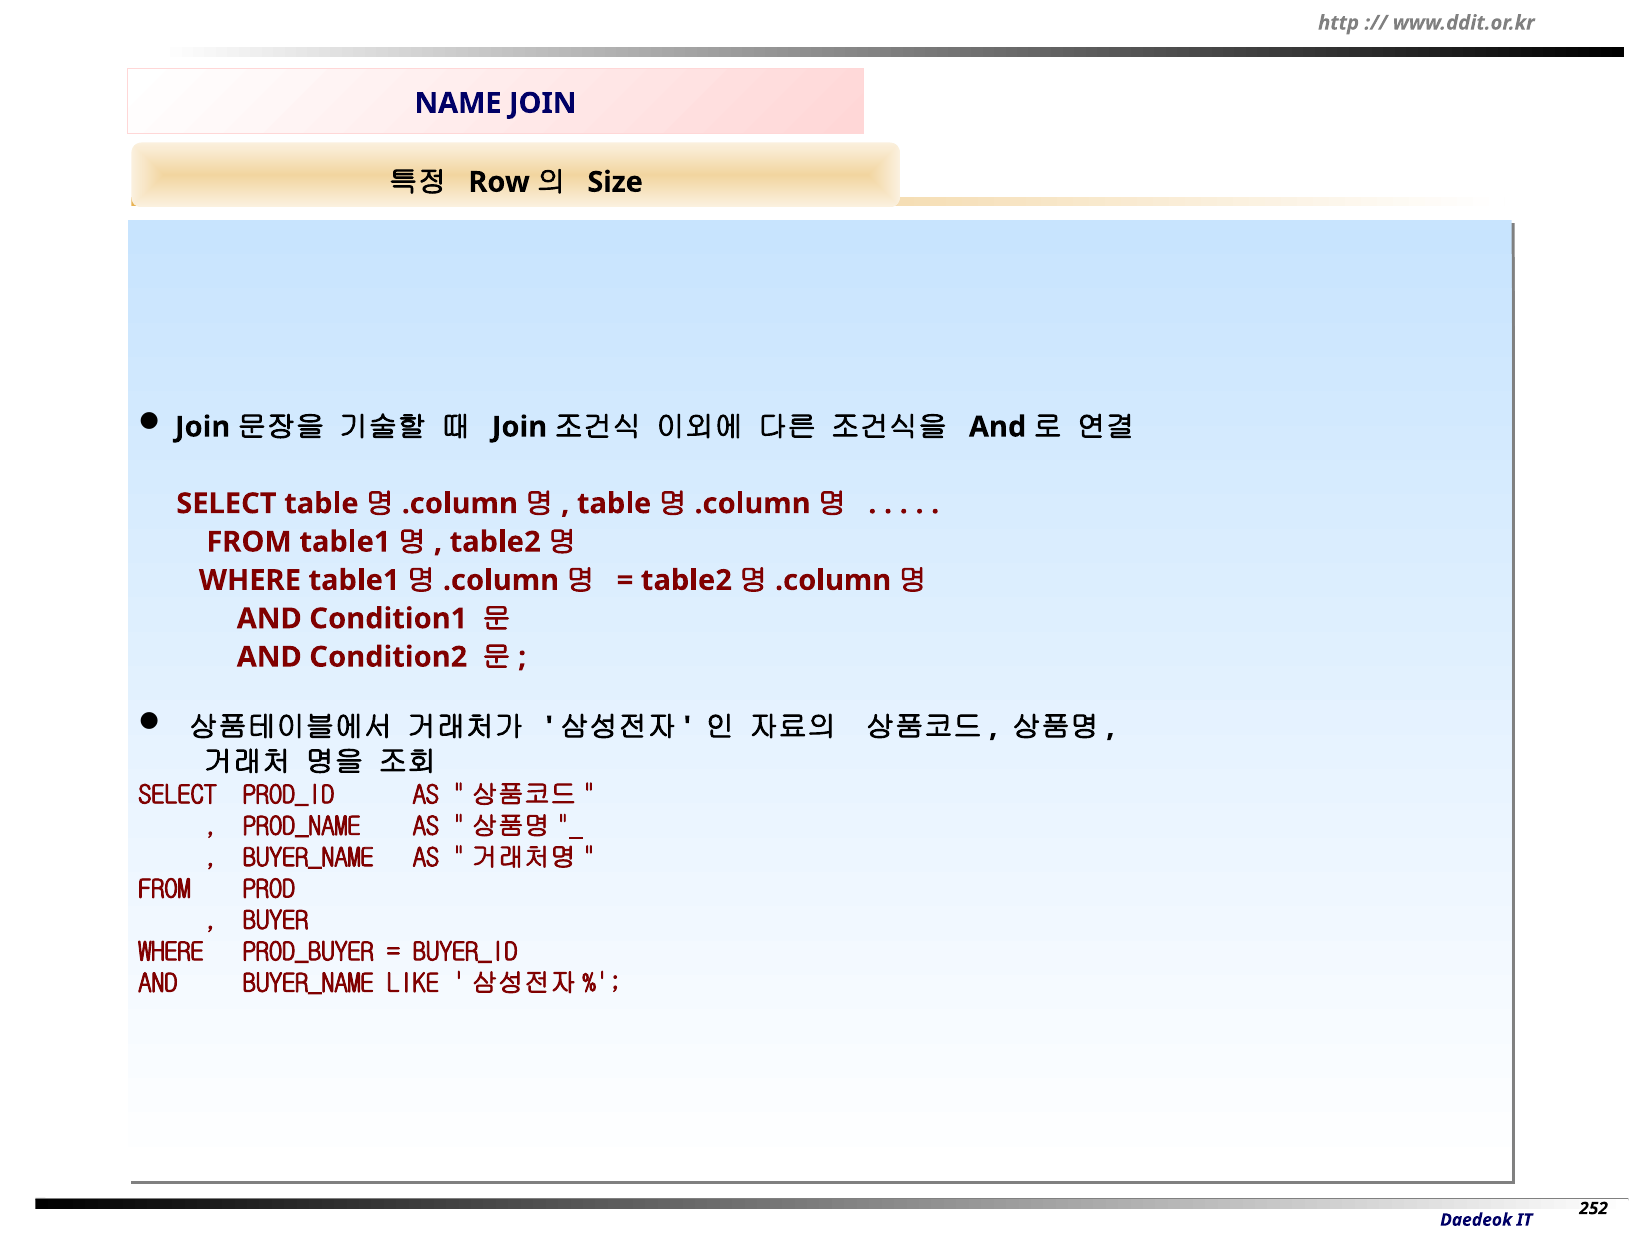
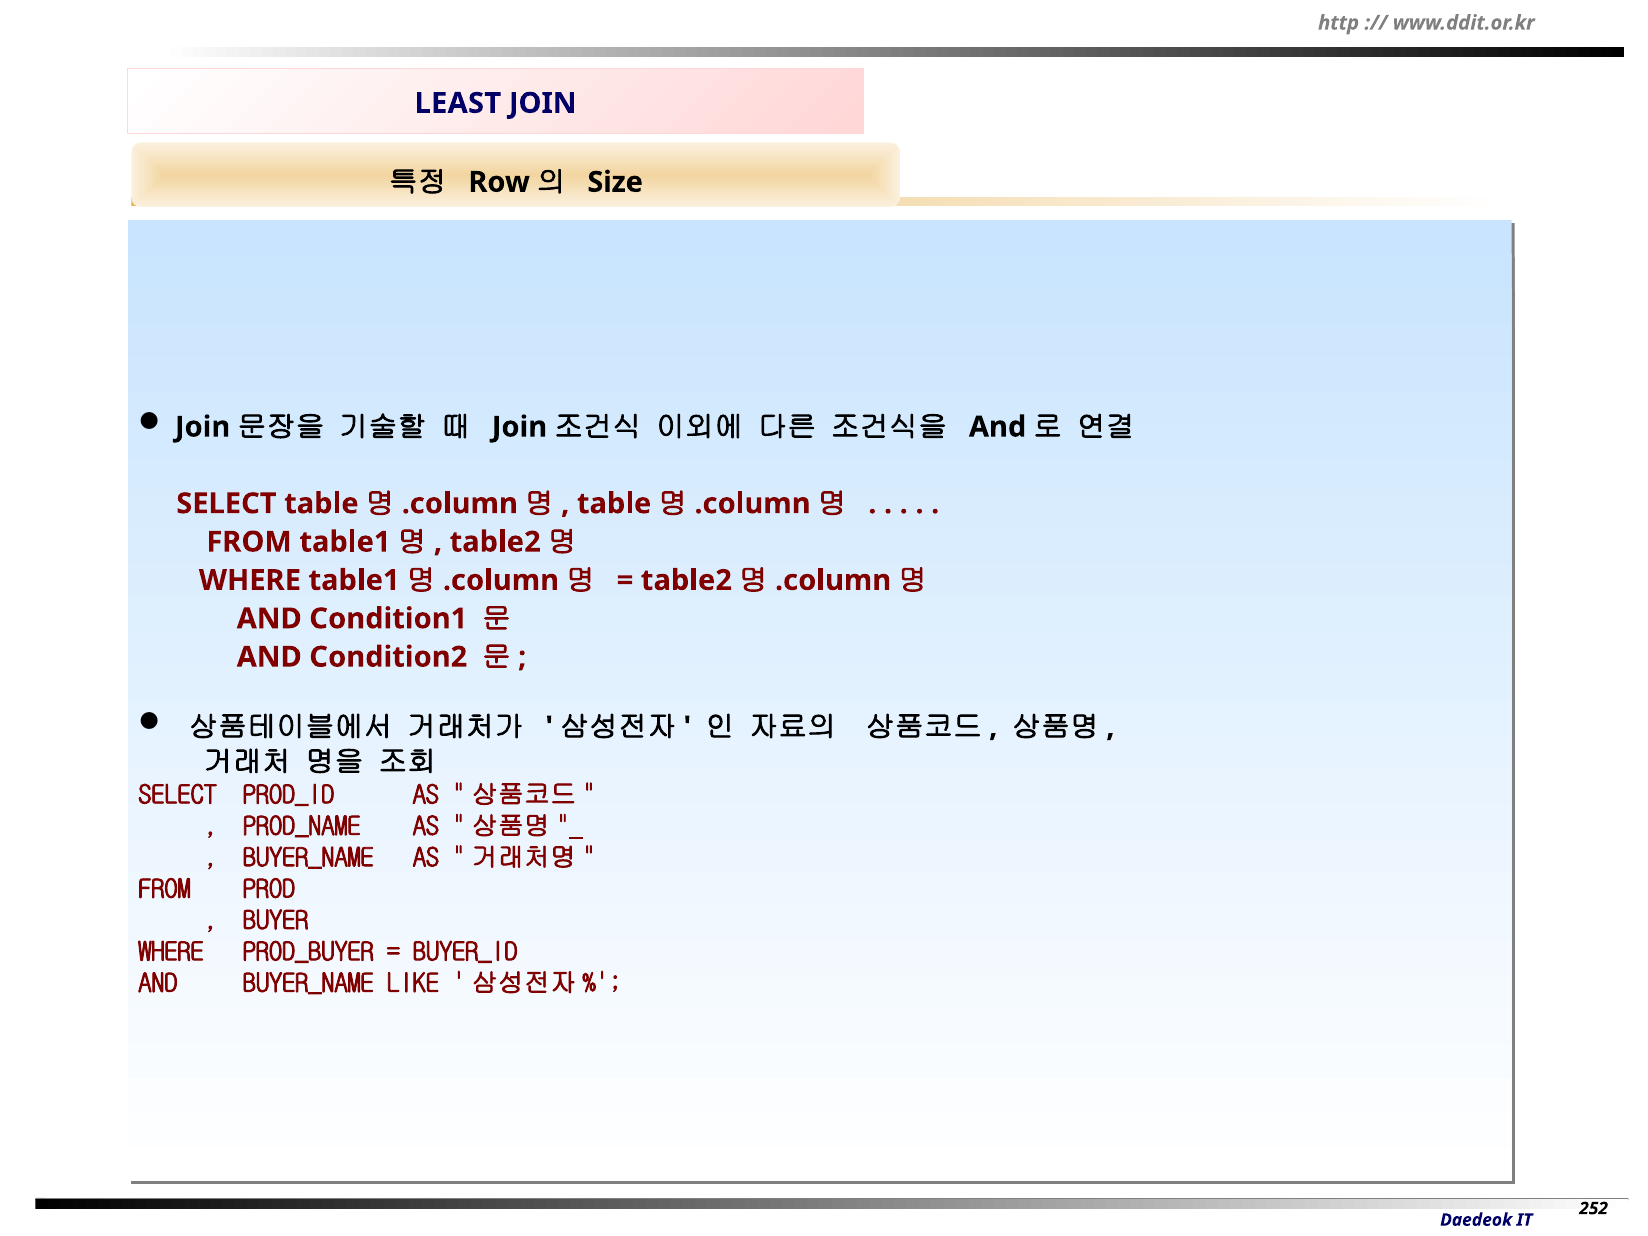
NAME: NAME -> LEAST
